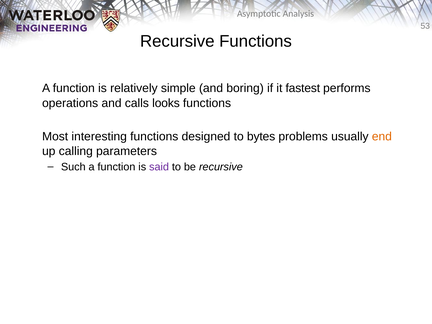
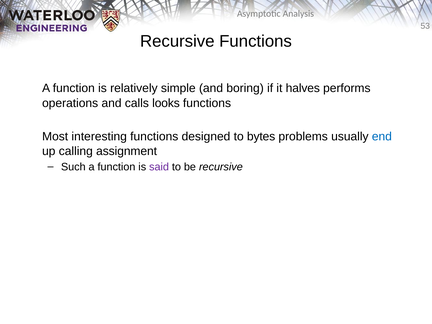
fastest: fastest -> halves
end colour: orange -> blue
parameters: parameters -> assignment
